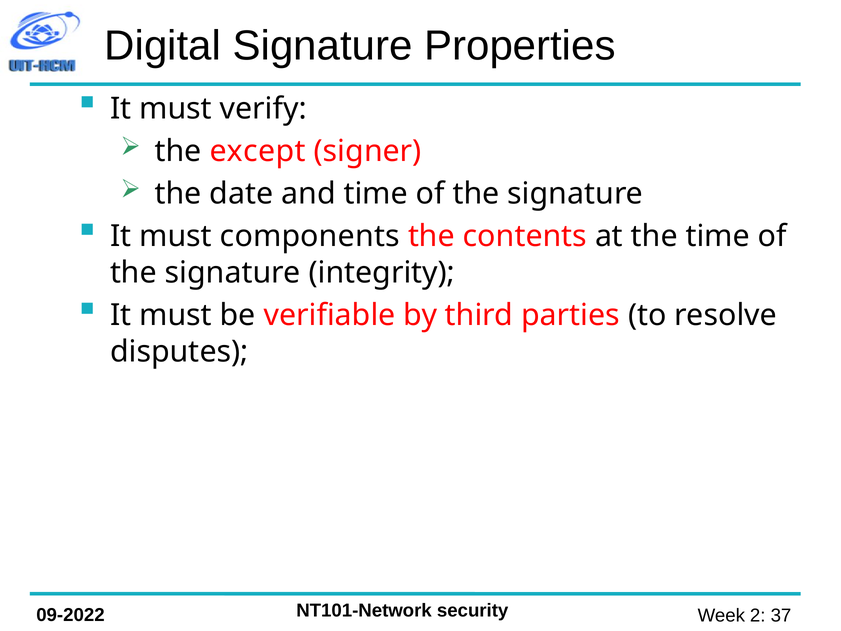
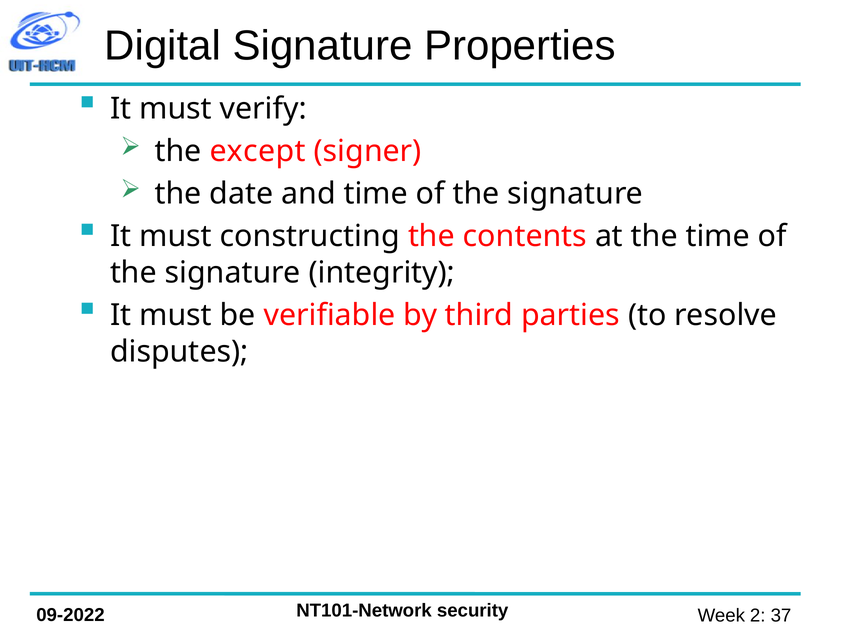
components: components -> constructing
